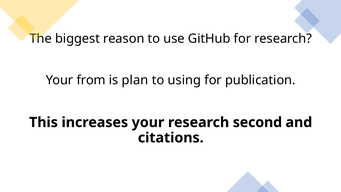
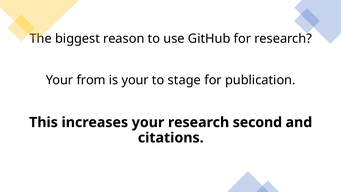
is plan: plan -> your
using: using -> stage
